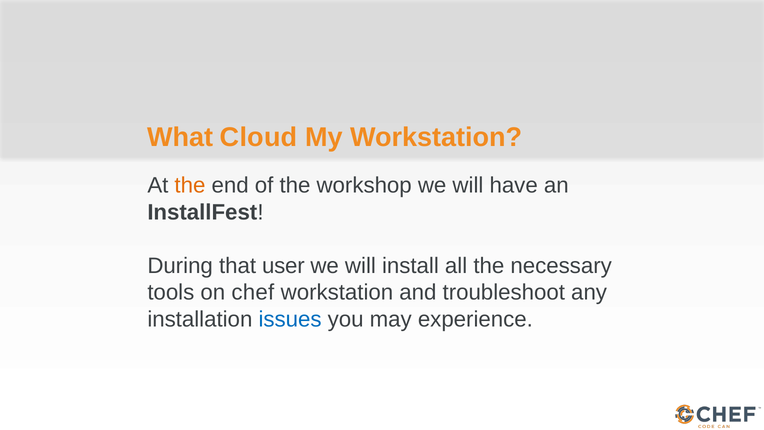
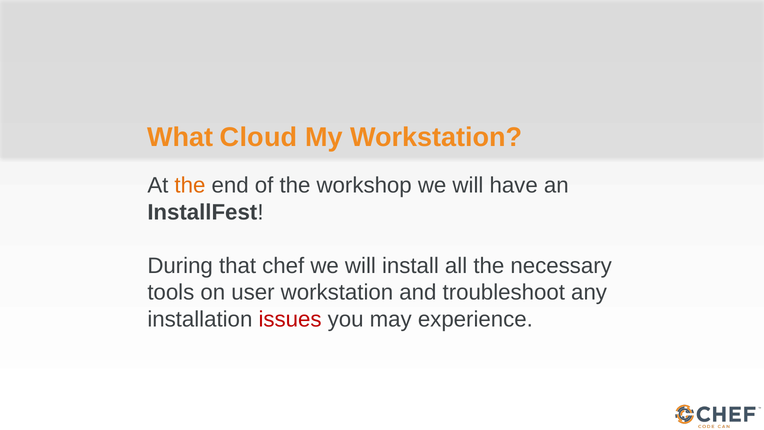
user: user -> chef
chef: chef -> user
issues colour: blue -> red
